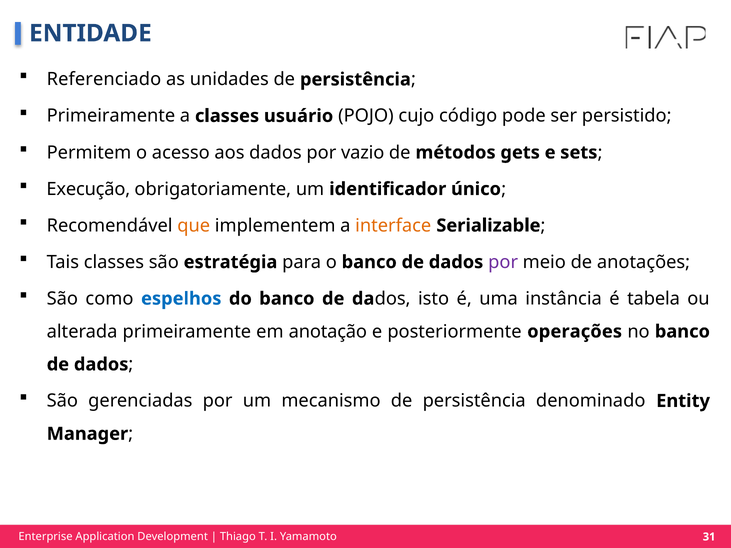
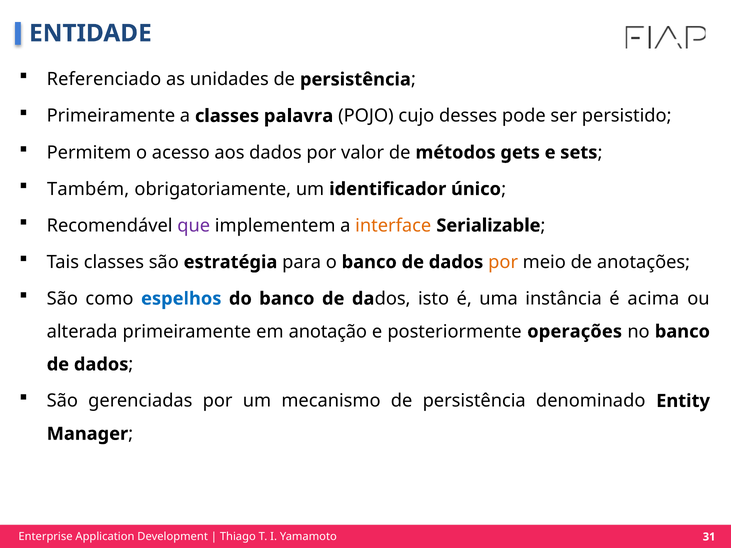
usuário: usuário -> palavra
código: código -> desses
vazio: vazio -> valor
Execução: Execução -> Também
que colour: orange -> purple
por at (503, 262) colour: purple -> orange
tabela: tabela -> acima
